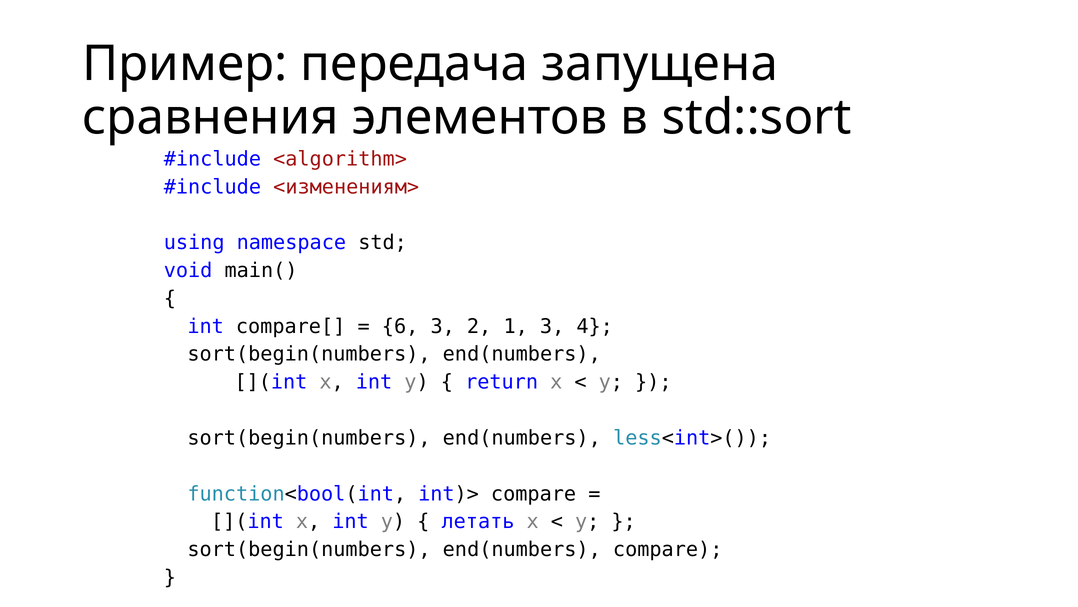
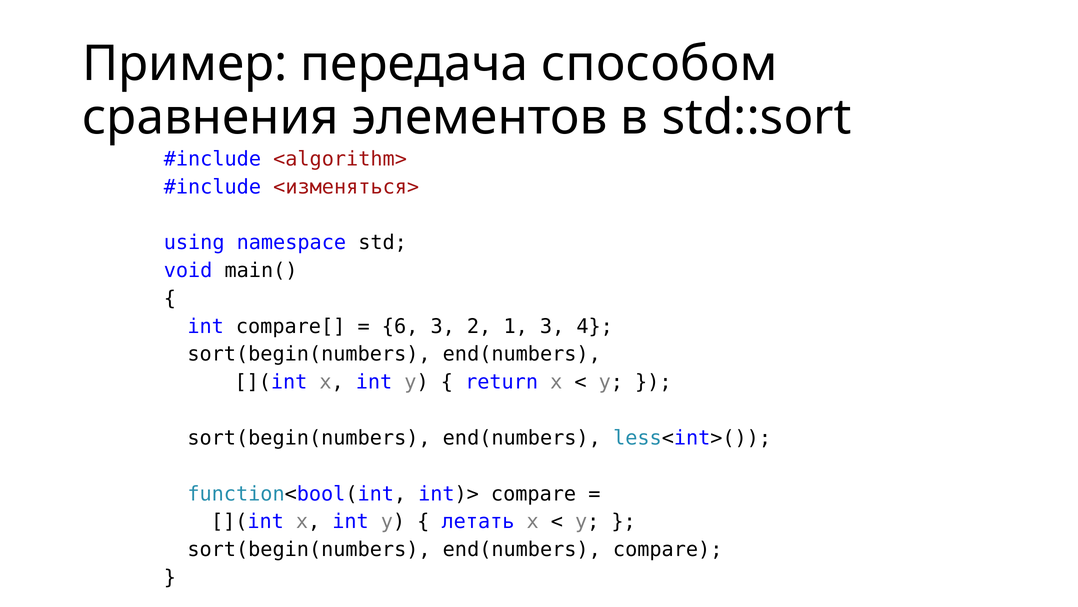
запущена: запущена -> способом
<изменениям>: <изменениям> -> <изменяться>
